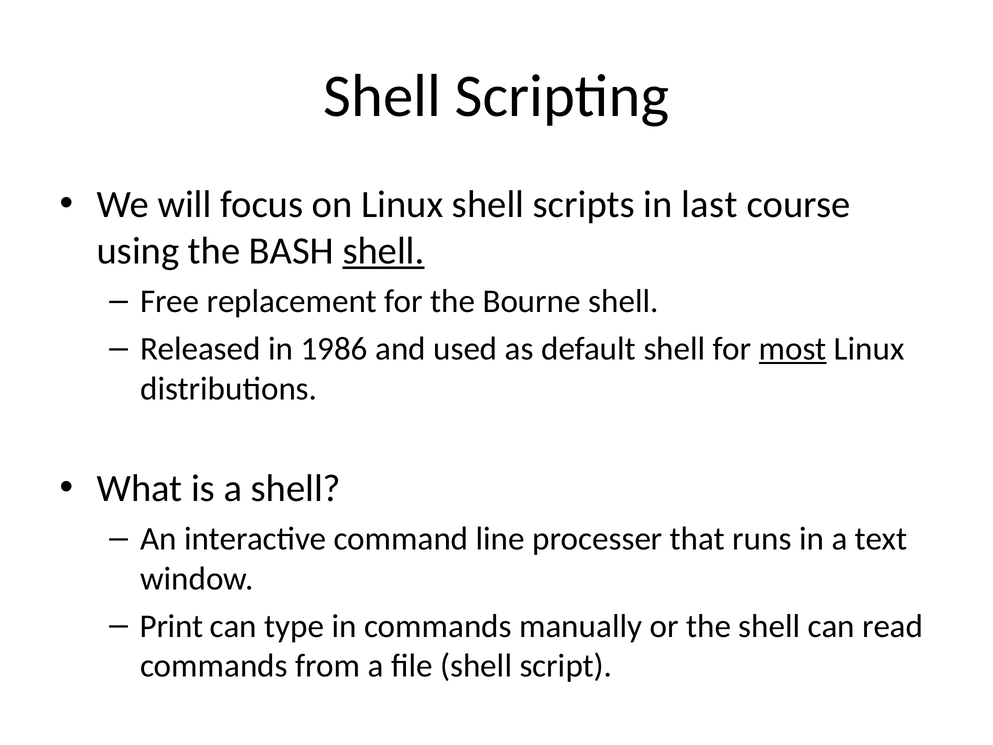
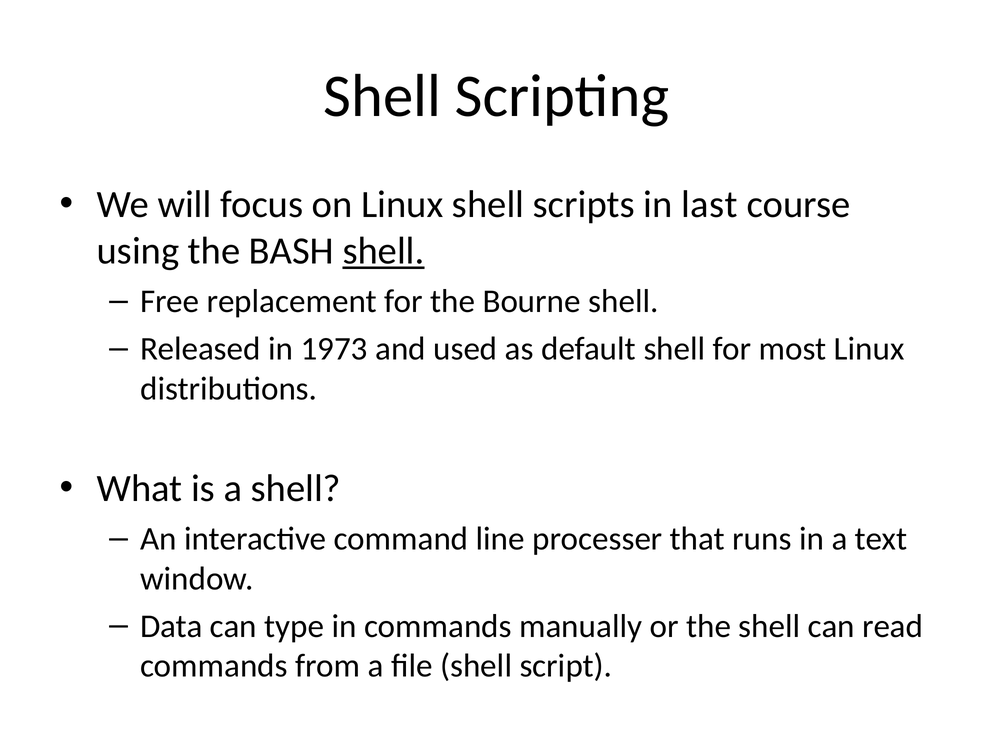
1986: 1986 -> 1973
most underline: present -> none
Print: Print -> Data
